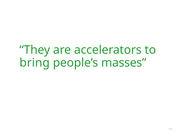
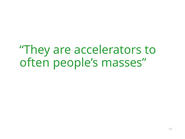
bring: bring -> often
